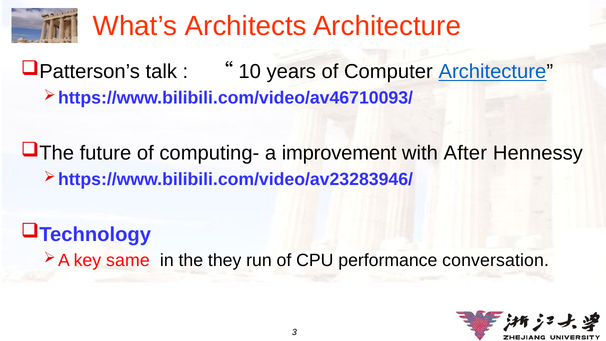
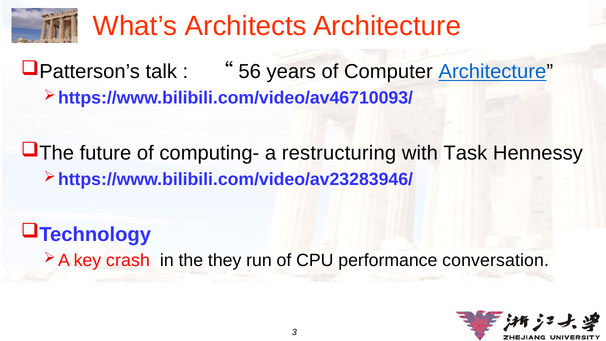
10: 10 -> 56
improvement: improvement -> restructuring
After: After -> Task
same: same -> crash
